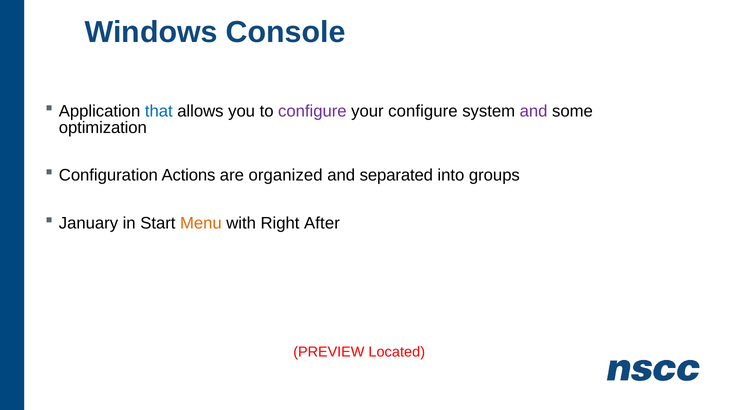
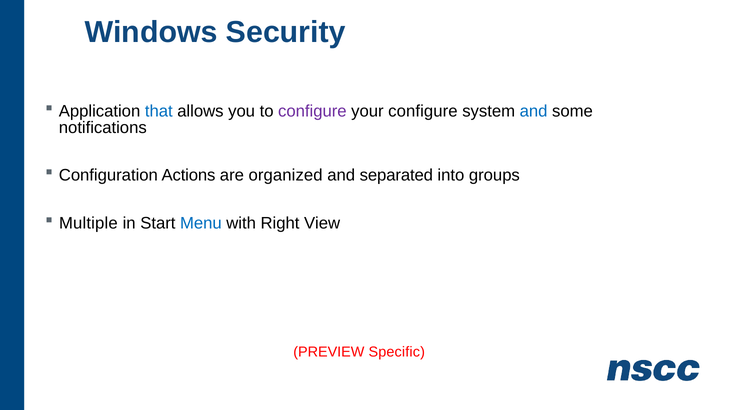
Console: Console -> Security
and at (534, 111) colour: purple -> blue
optimization: optimization -> notifications
January: January -> Multiple
Menu colour: orange -> blue
After: After -> View
Located: Located -> Specific
